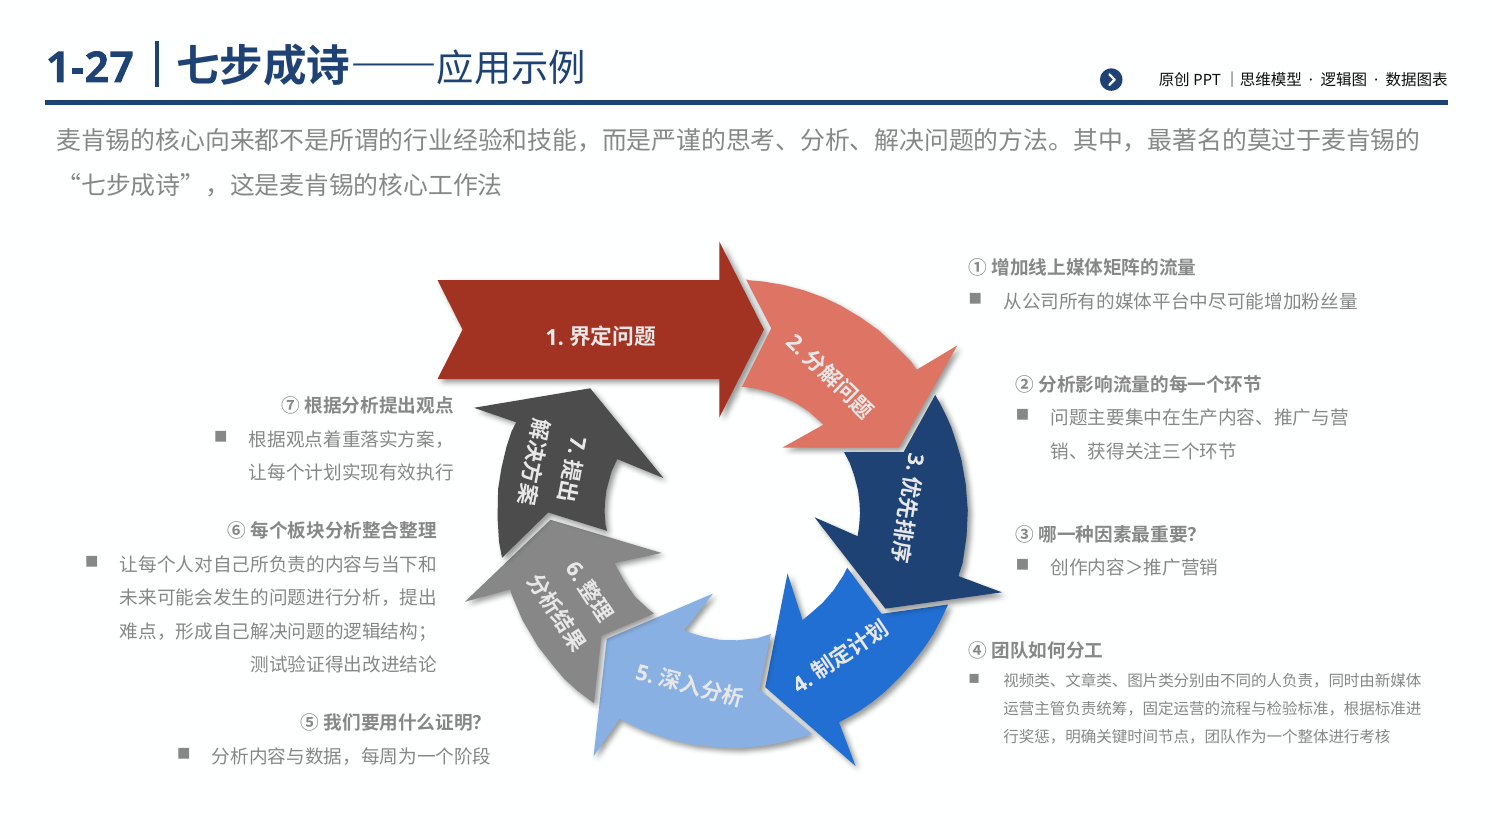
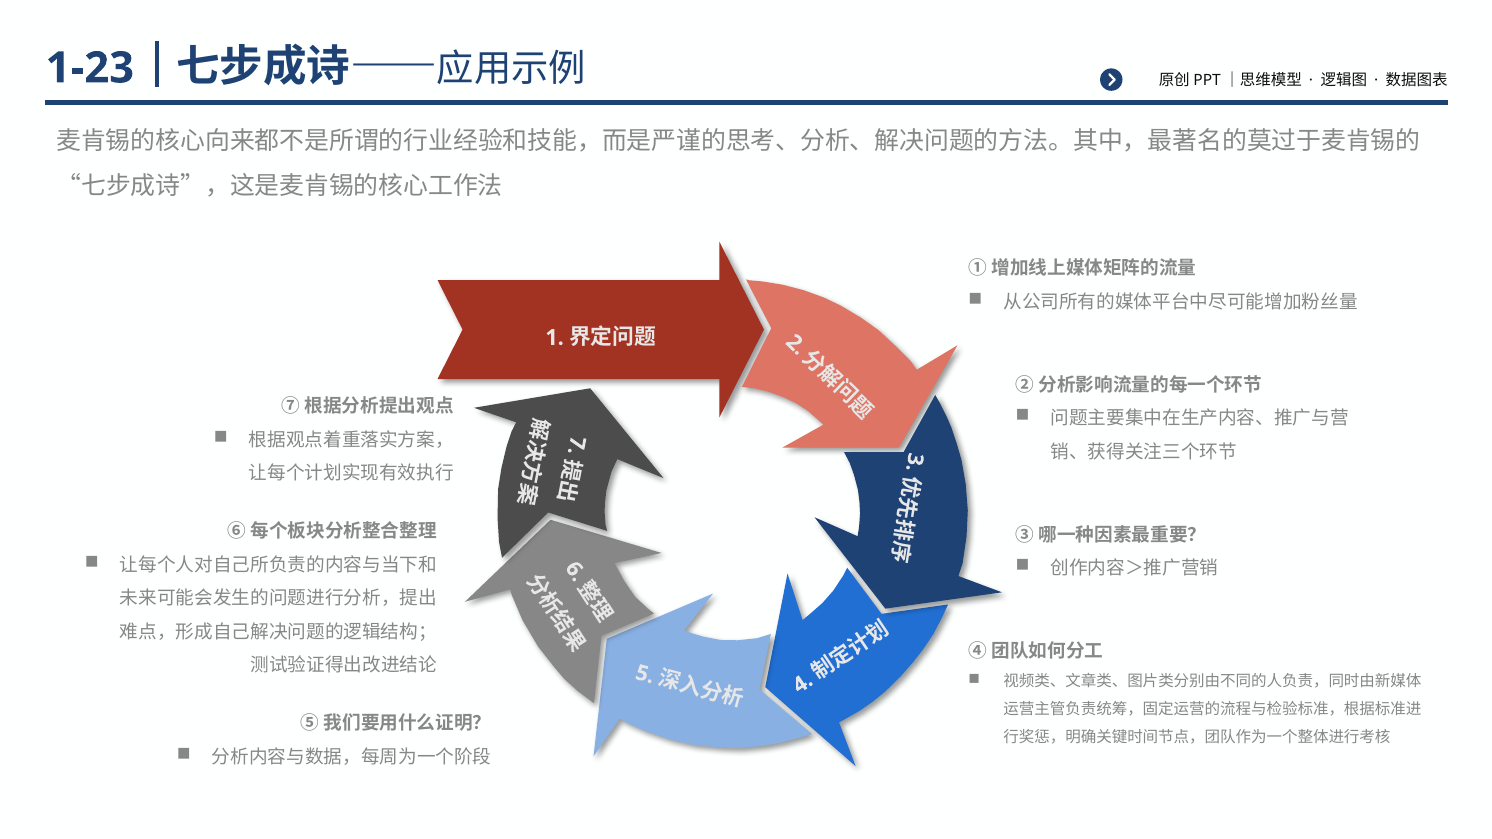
1-27: 1-27 -> 1-23
